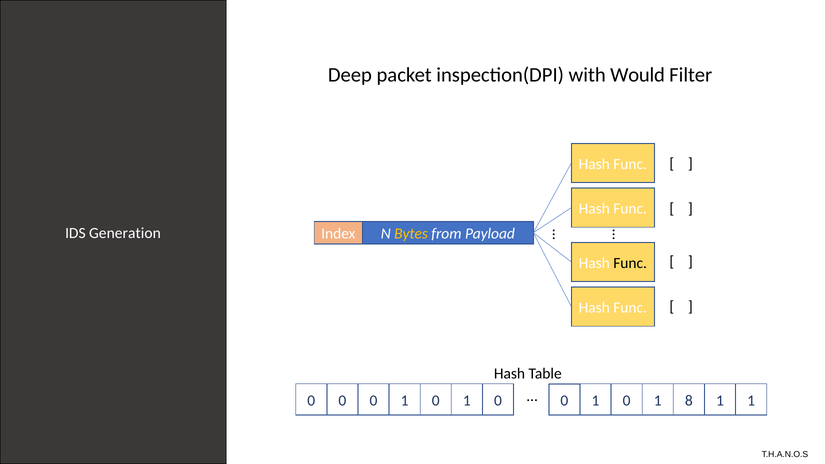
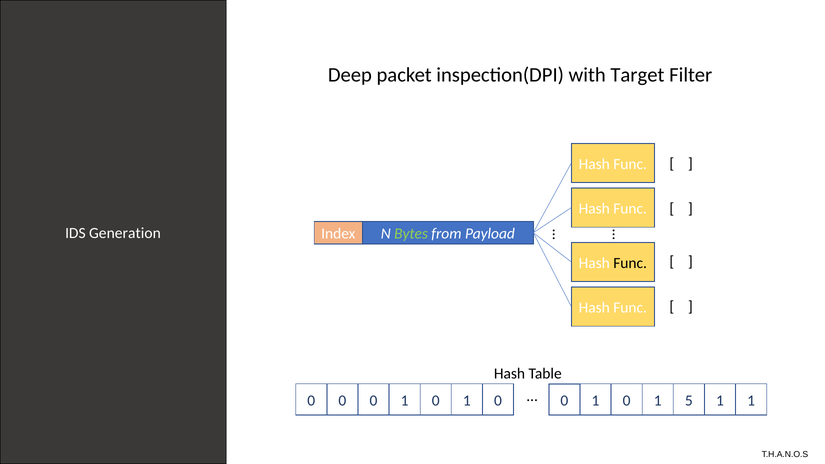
Would: Would -> Target
Bytes colour: yellow -> light green
8: 8 -> 5
